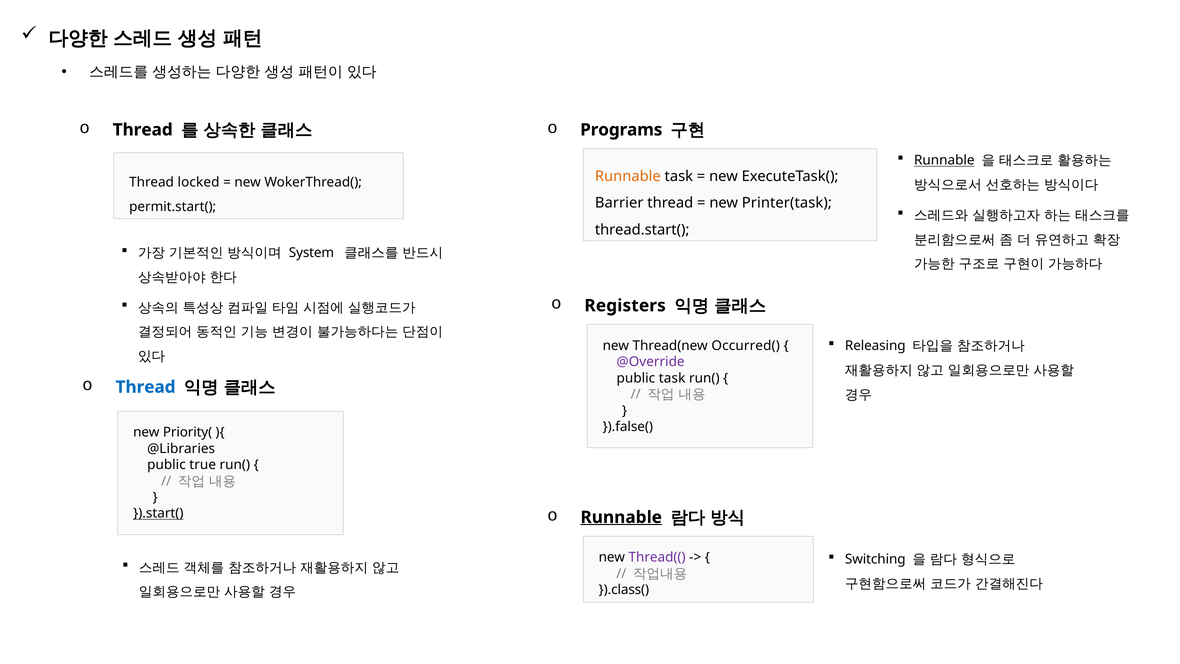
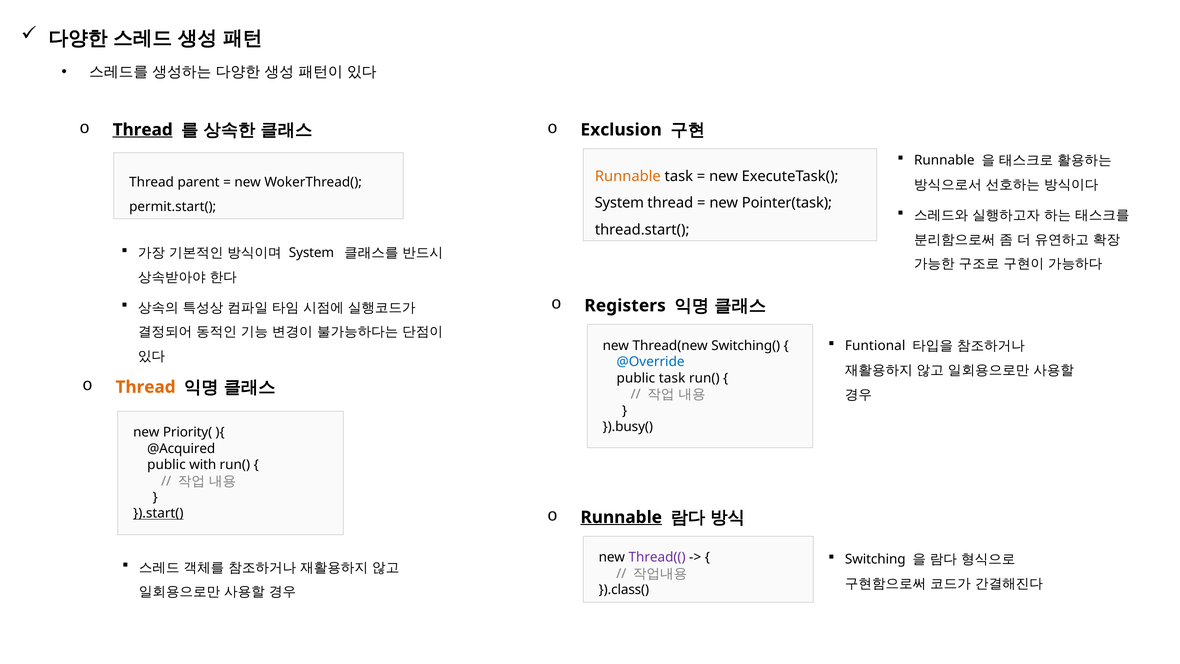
Thread at (143, 130) underline: none -> present
Programs: Programs -> Exclusion
Runnable at (944, 160) underline: present -> none
locked: locked -> parent
Barrier at (619, 203): Barrier -> System
Printer(task: Printer(task -> Pointer(task
Releasing: Releasing -> Funtional
Occurred(: Occurred( -> Switching(
@Override colour: purple -> blue
Thread at (146, 387) colour: blue -> orange
}).false(: }).false( -> }).busy(
@Libraries: @Libraries -> @Acquired
true: true -> with
